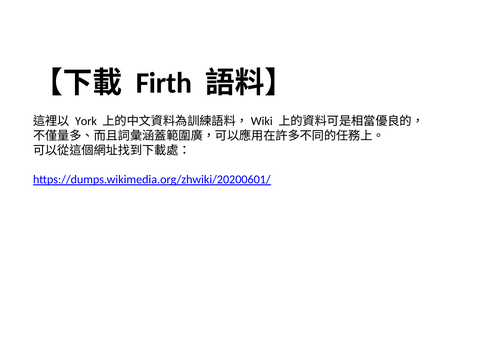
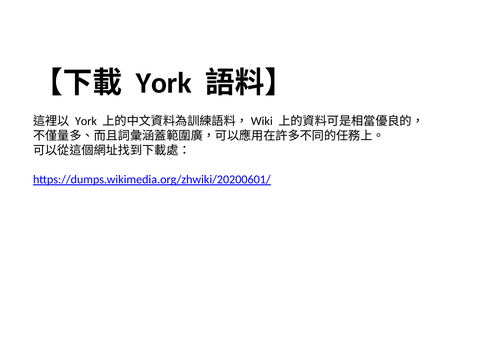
Firth at (164, 83): Firth -> York
